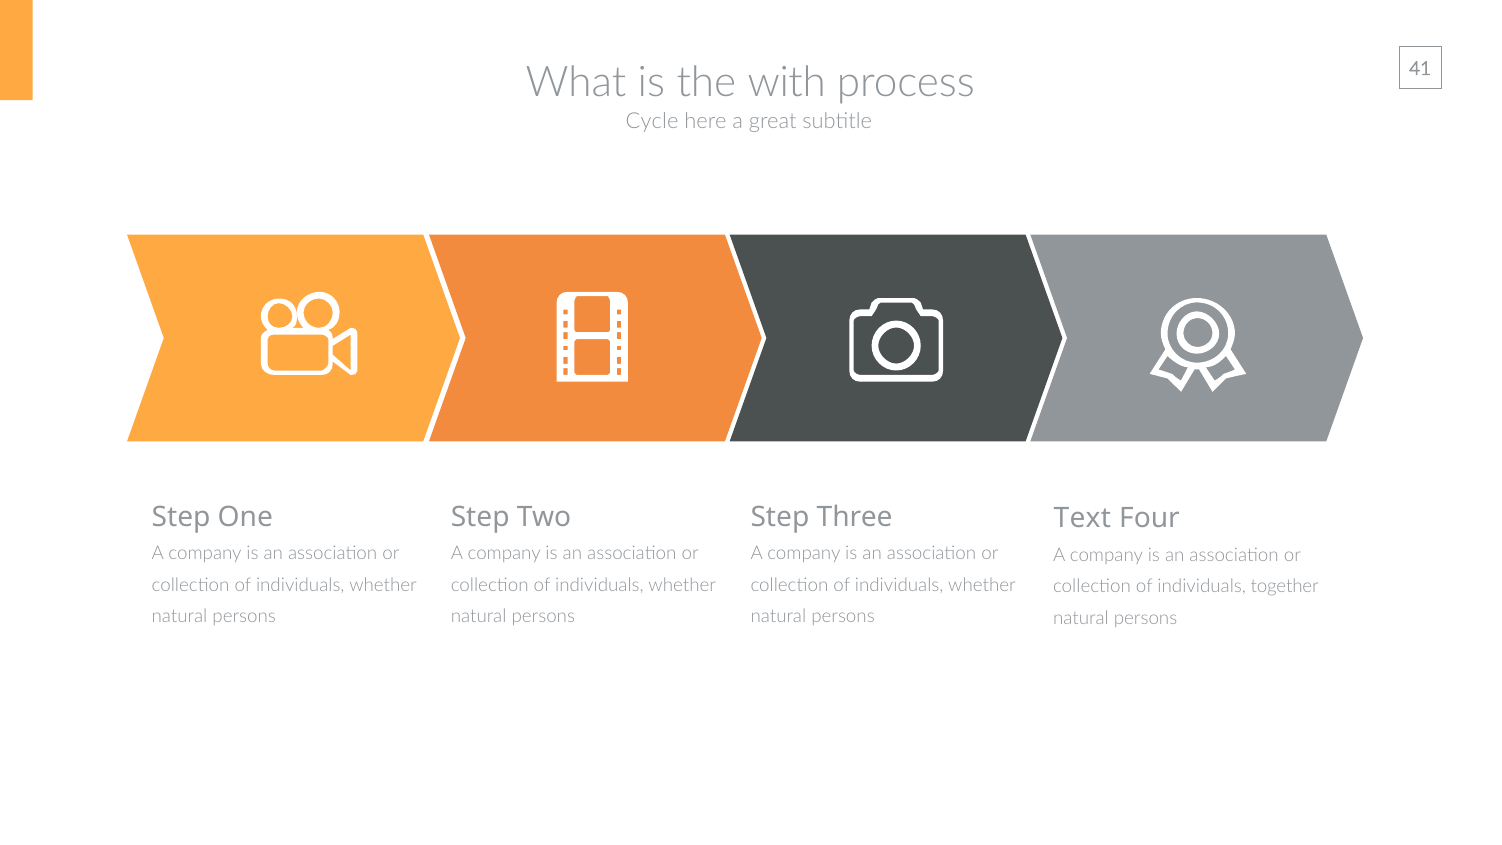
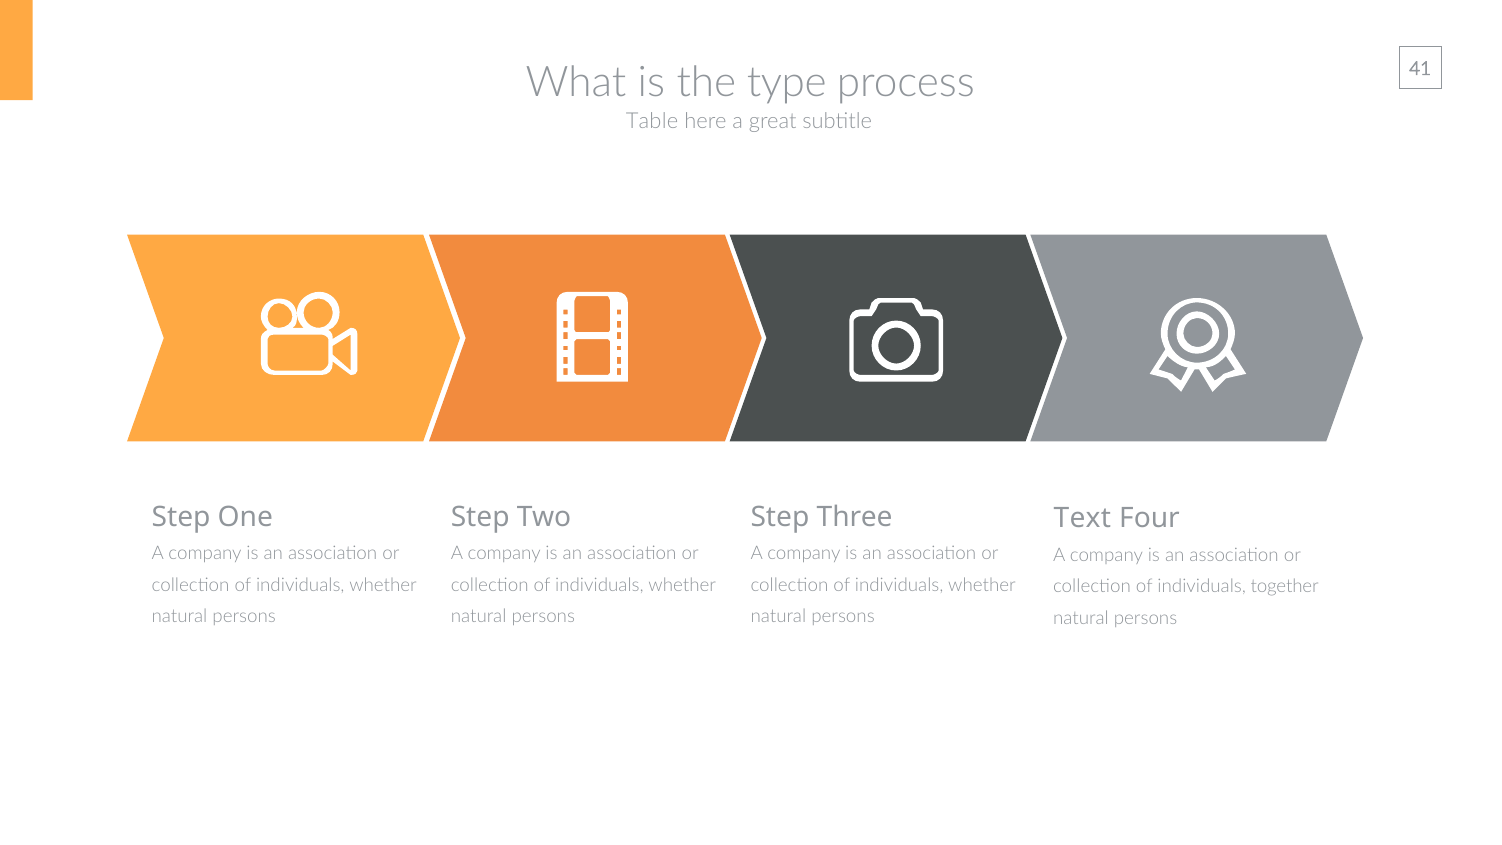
with: with -> type
Cycle: Cycle -> Table
